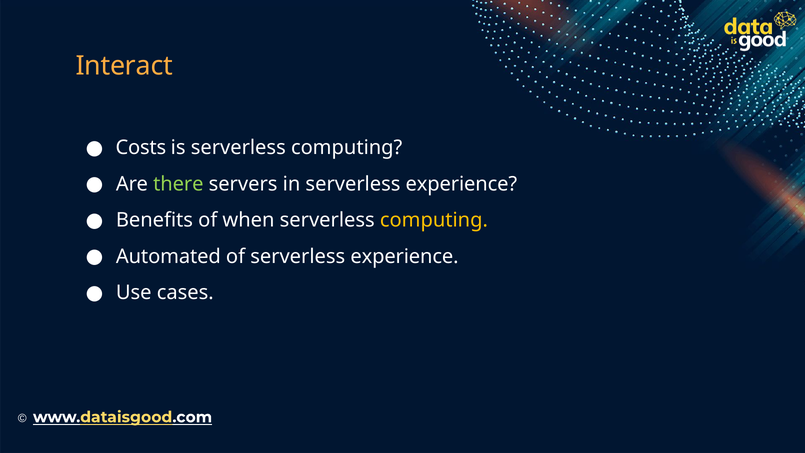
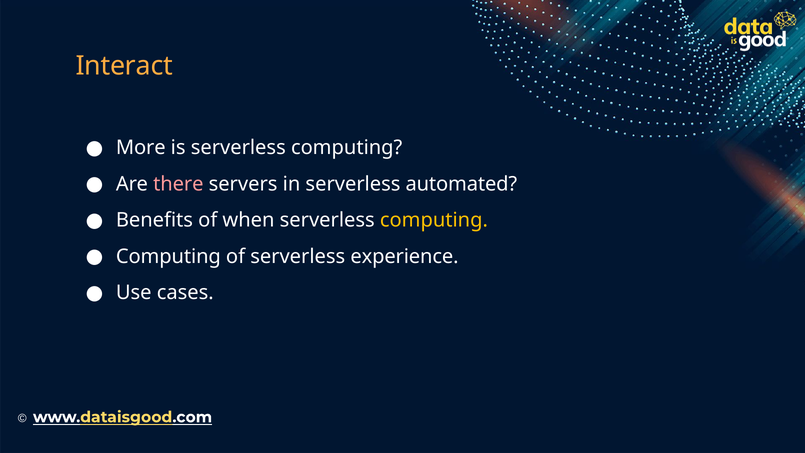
Costs: Costs -> More
there colour: light green -> pink
in serverless experience: experience -> automated
Automated at (168, 256): Automated -> Computing
